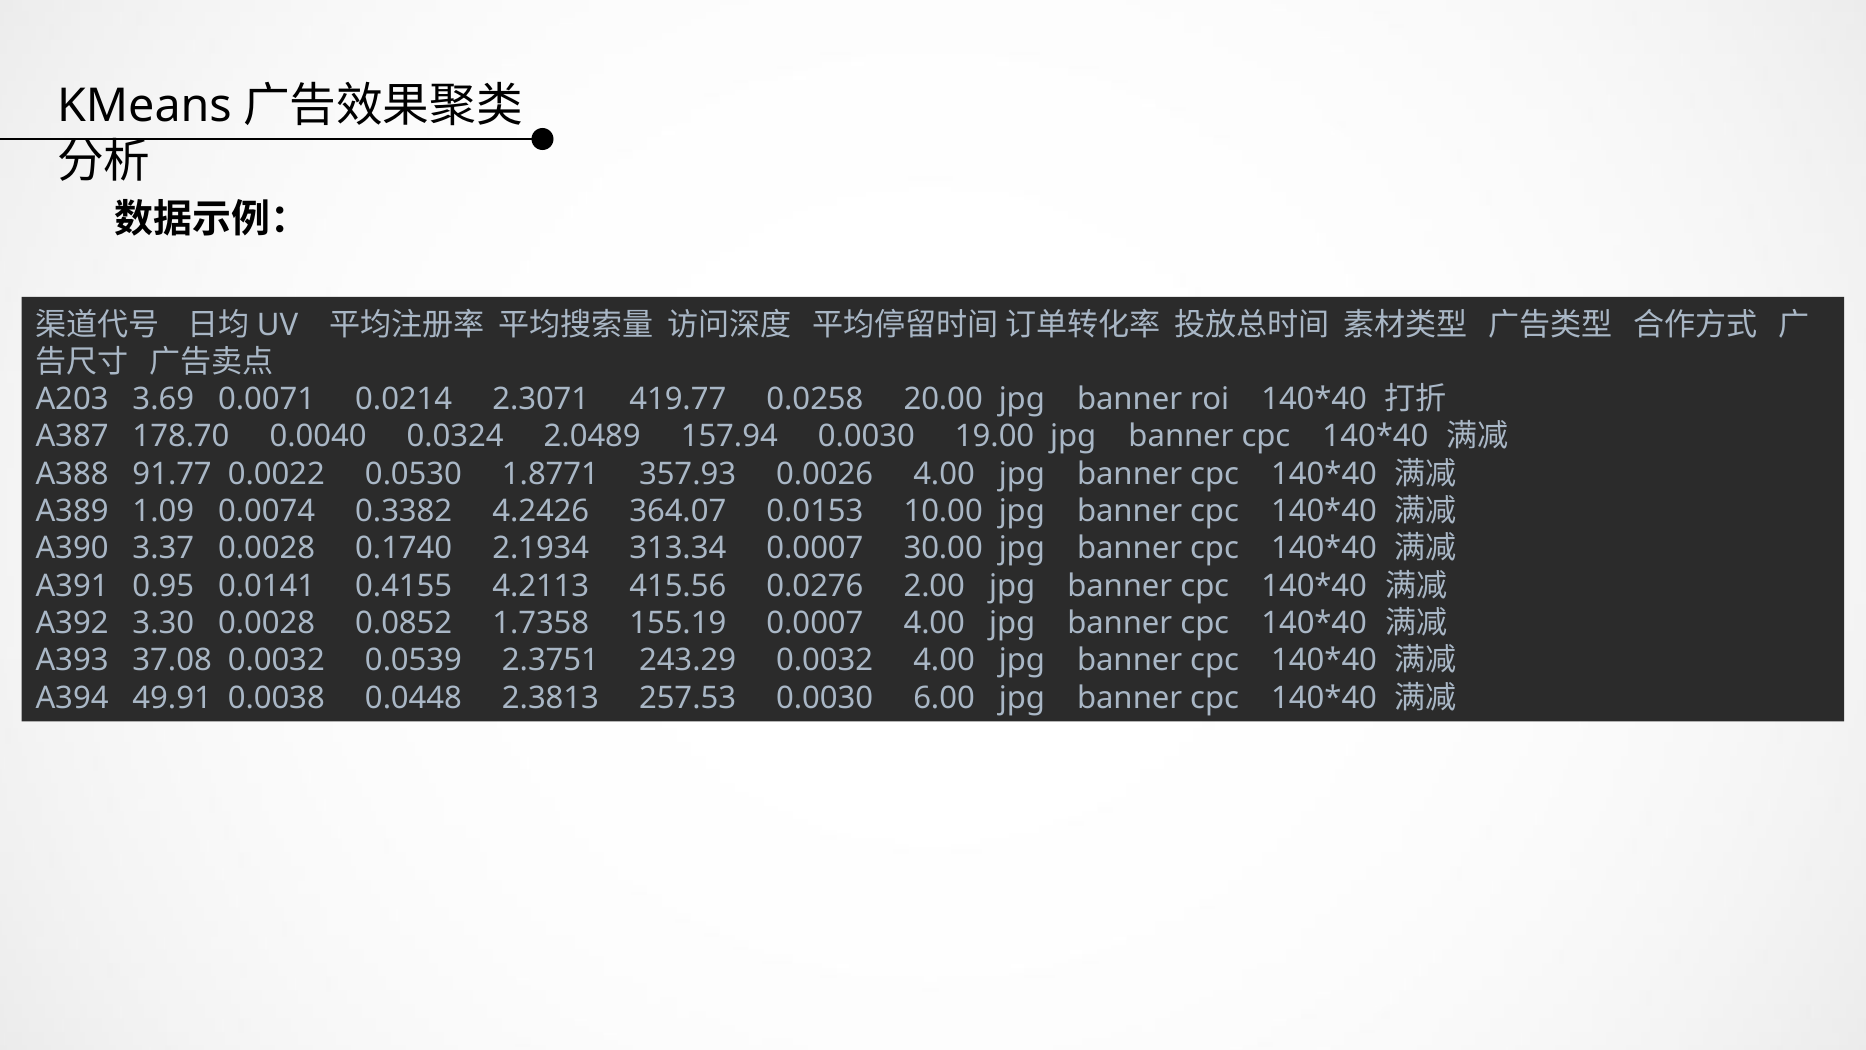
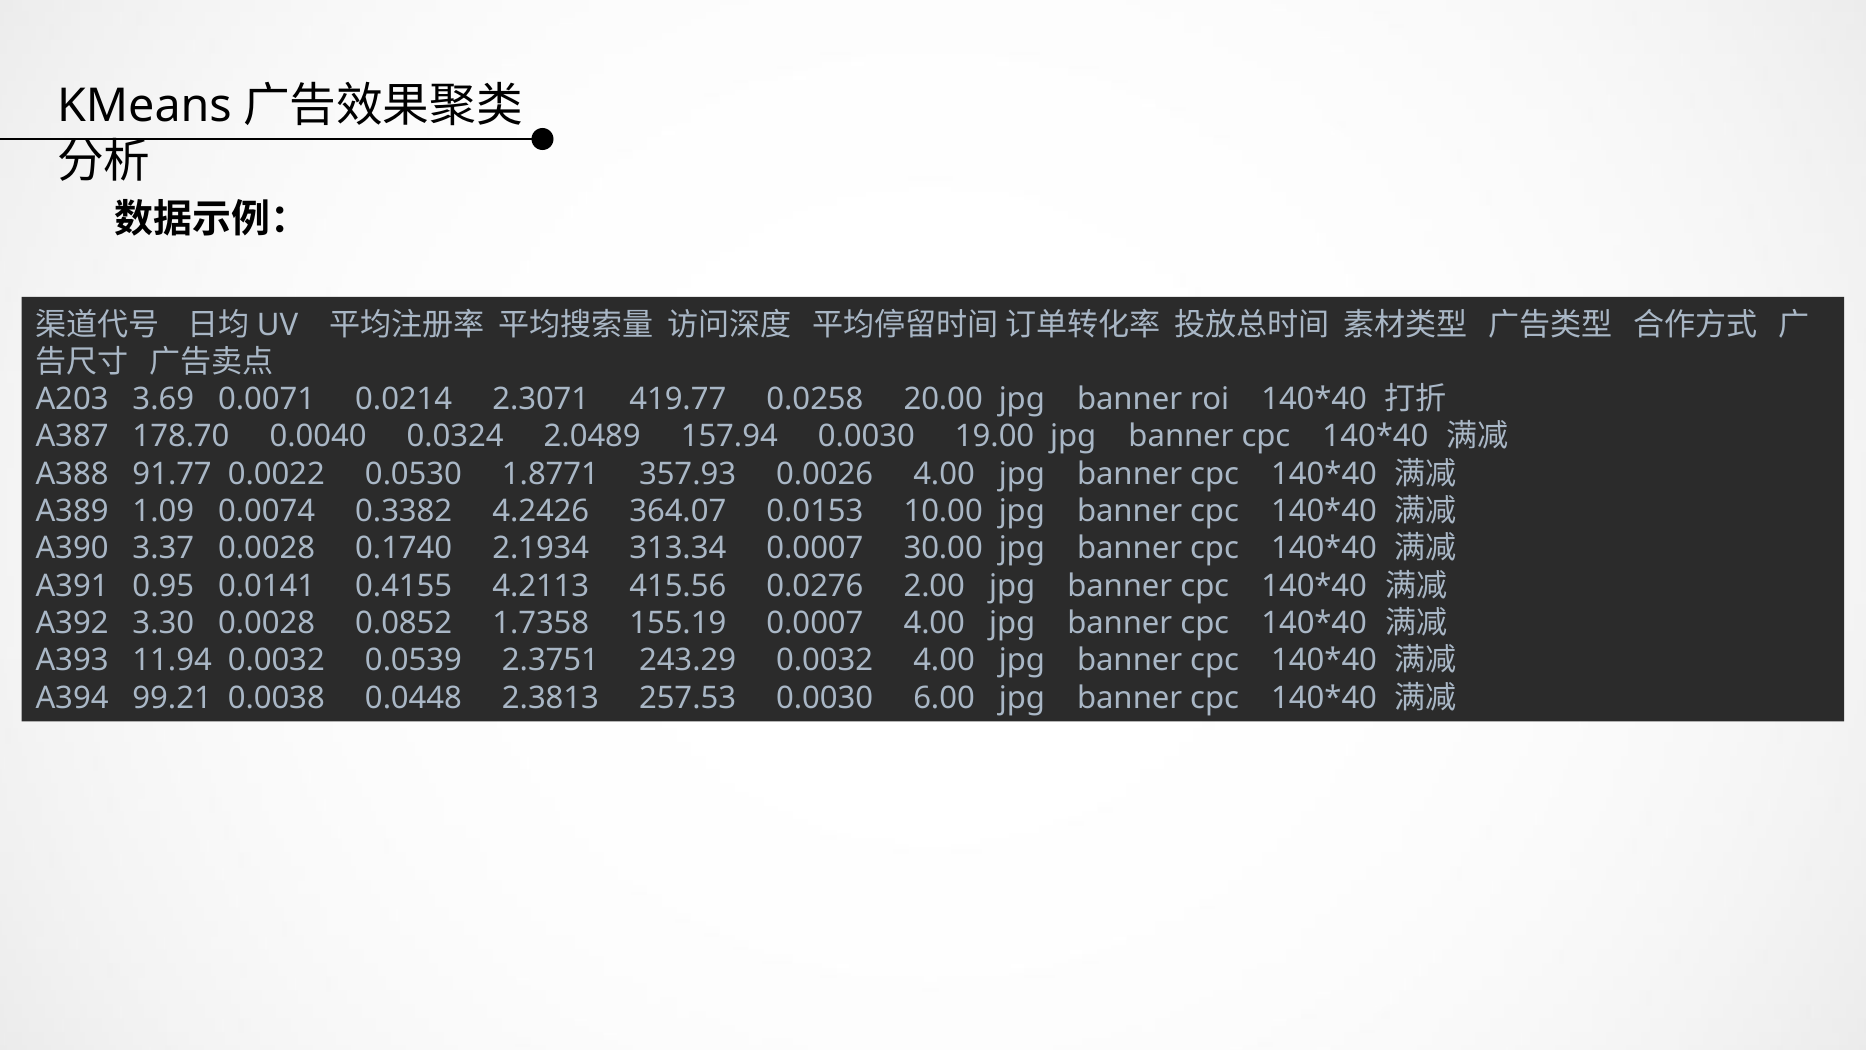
37.08: 37.08 -> 11.94
49.91: 49.91 -> 99.21
